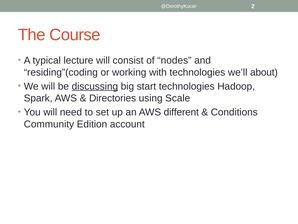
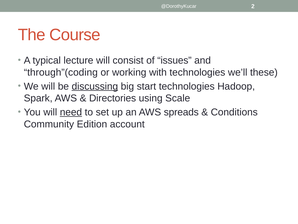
nodes: nodes -> issues
residing”(coding: residing”(coding -> through”(coding
about: about -> these
need underline: none -> present
different: different -> spreads
